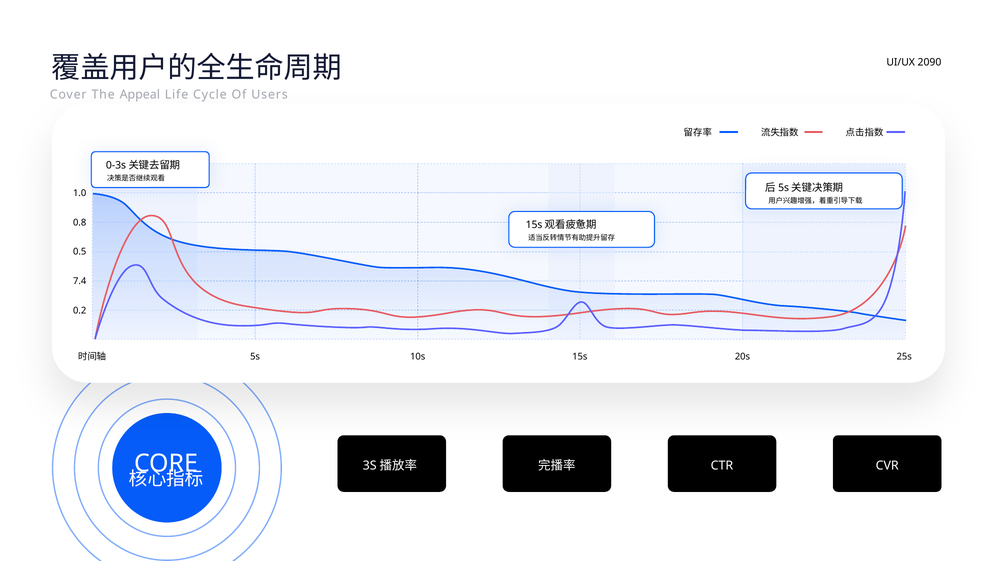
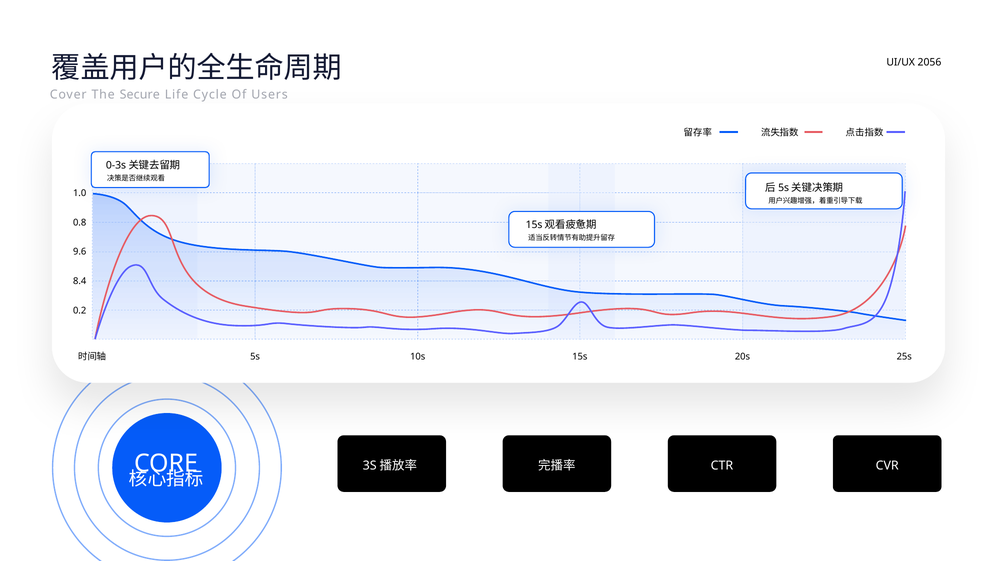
2090: 2090 -> 2056
Appeal: Appeal -> Secure
0.5: 0.5 -> 9.6
7.4: 7.4 -> 8.4
